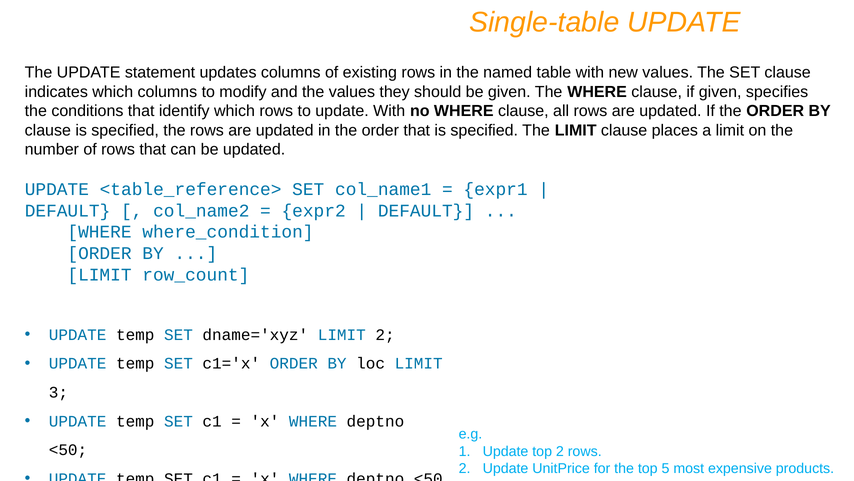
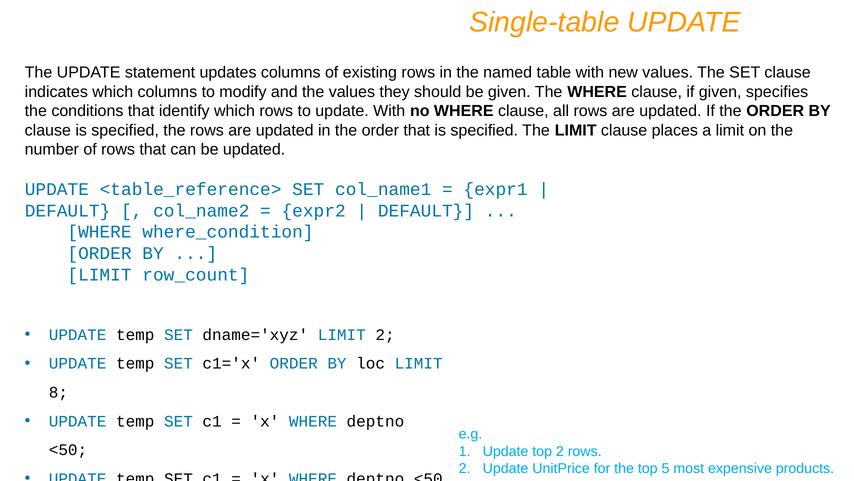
3: 3 -> 8
